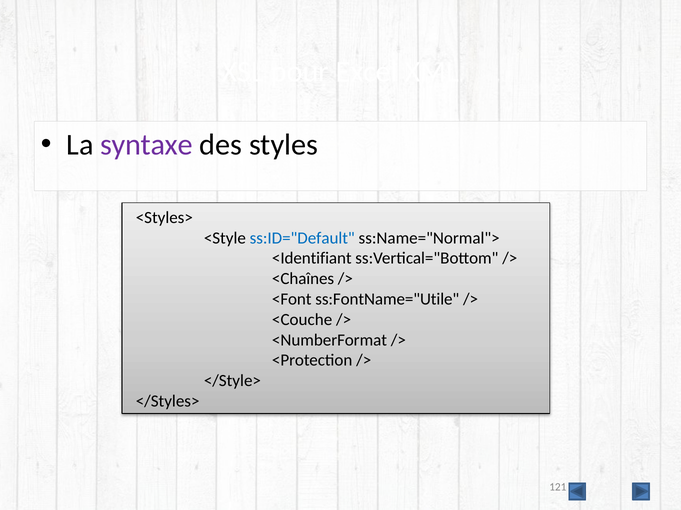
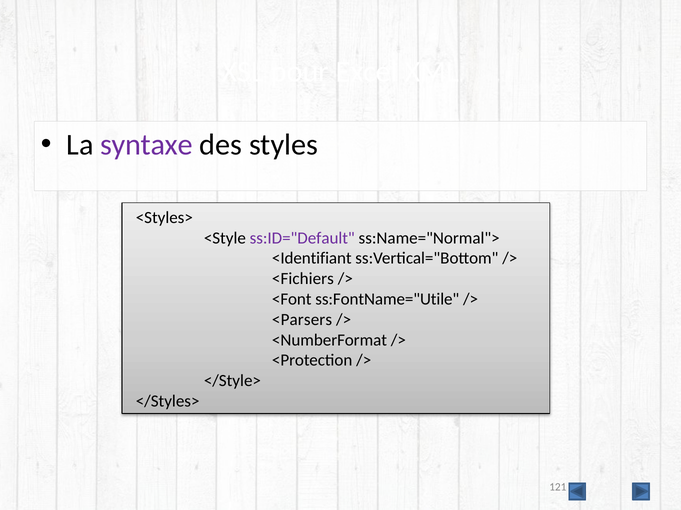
ss:ID="Default colour: blue -> purple
<Chaînes: <Chaînes -> <Fichiers
<Couche: <Couche -> <Parsers
